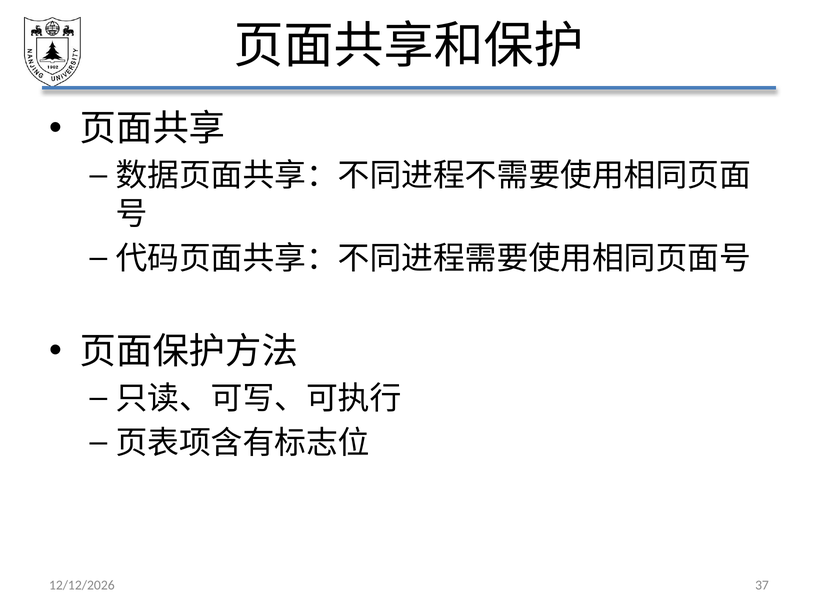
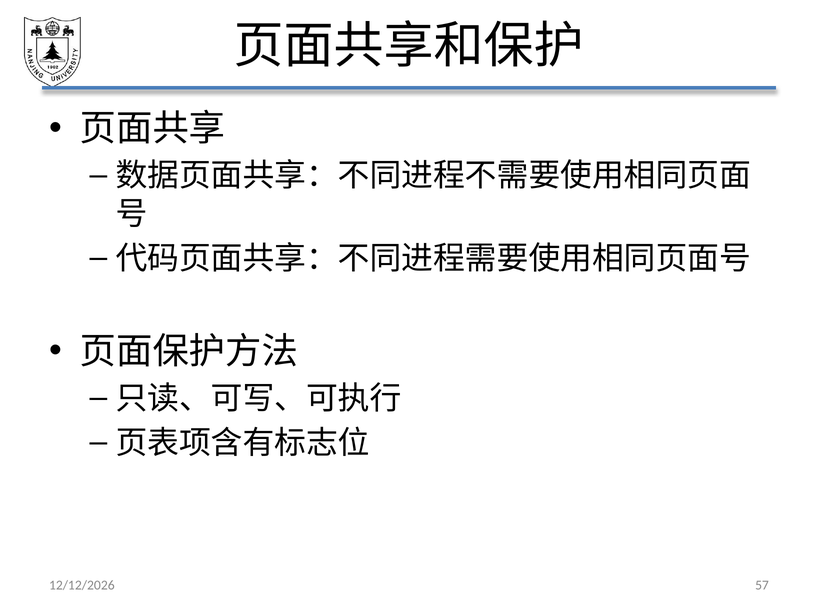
37: 37 -> 57
